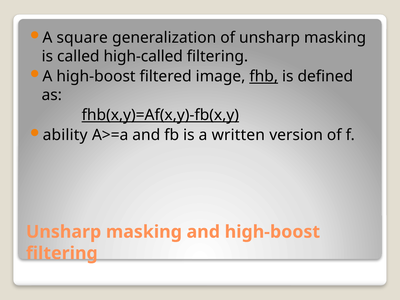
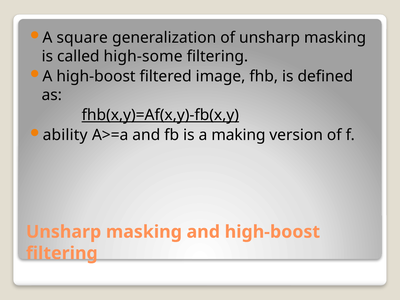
high-called: high-called -> high-some
fhb underline: present -> none
written: written -> making
